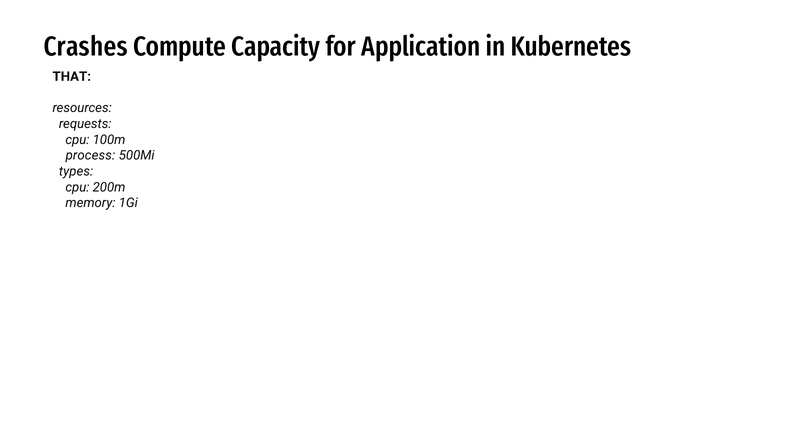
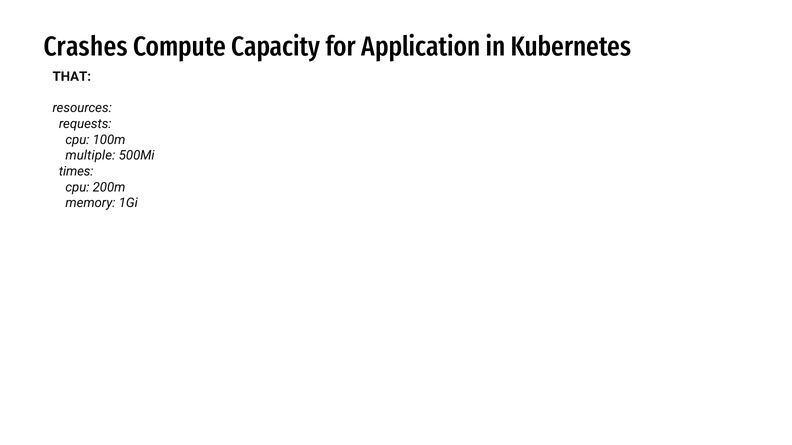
process: process -> multiple
types: types -> times
